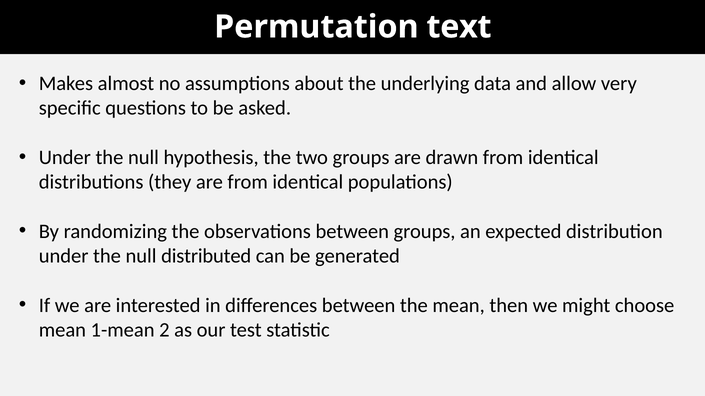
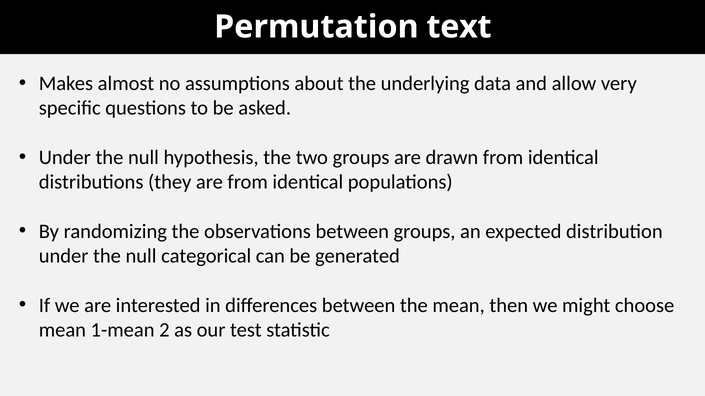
distributed: distributed -> categorical
